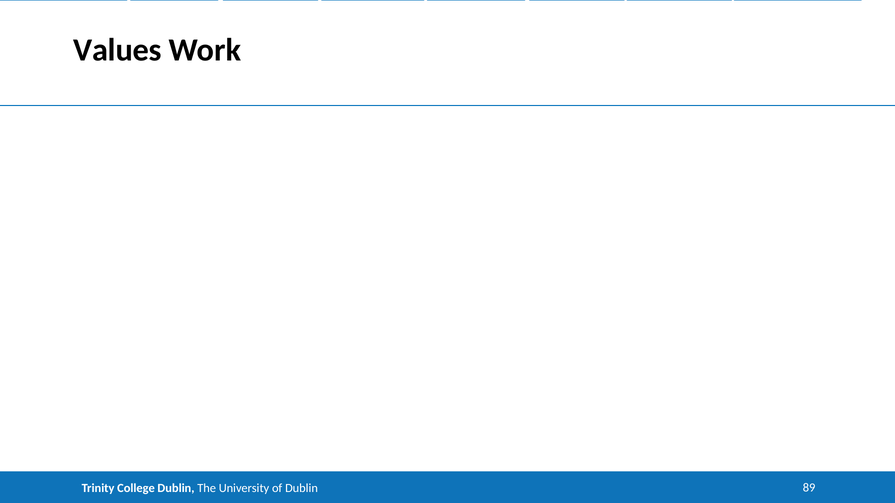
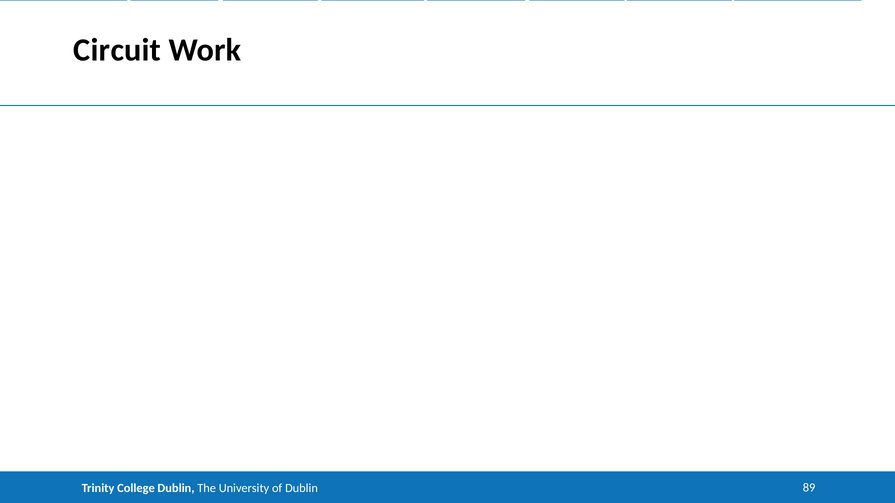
Values: Values -> Circuit
